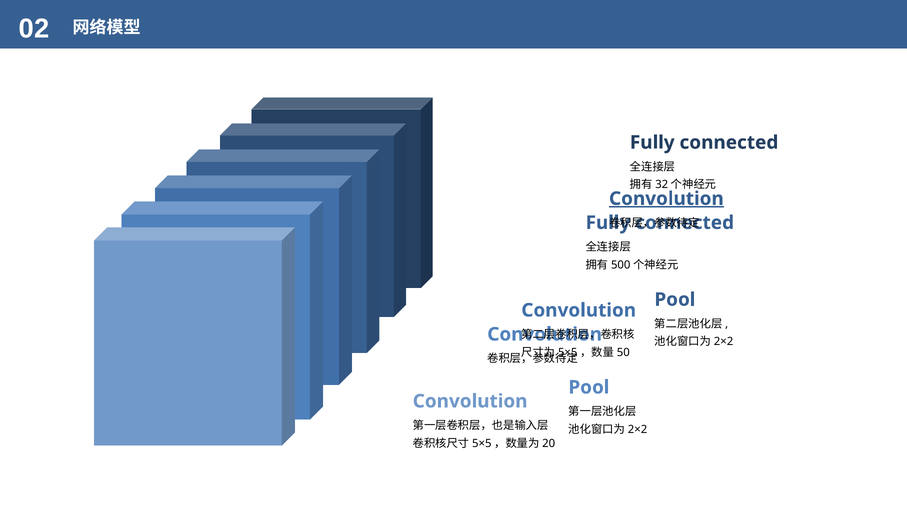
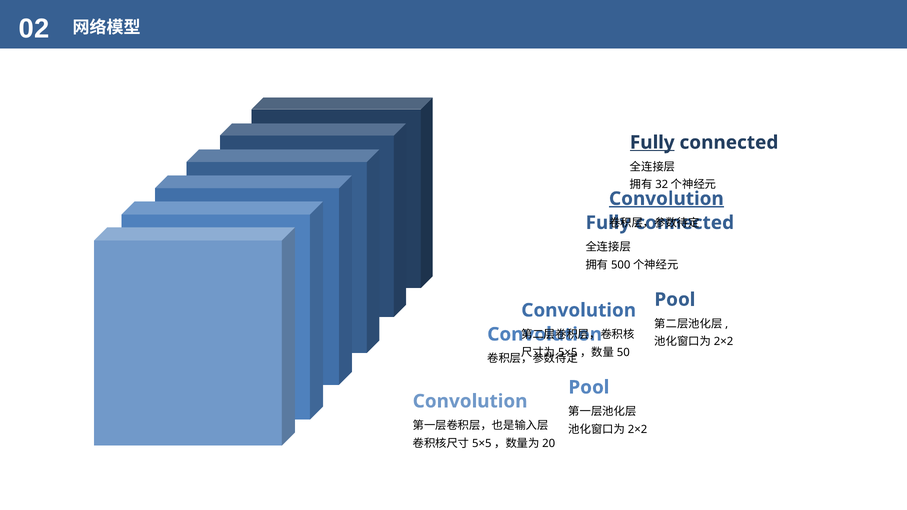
Fully at (652, 143) underline: none -> present
